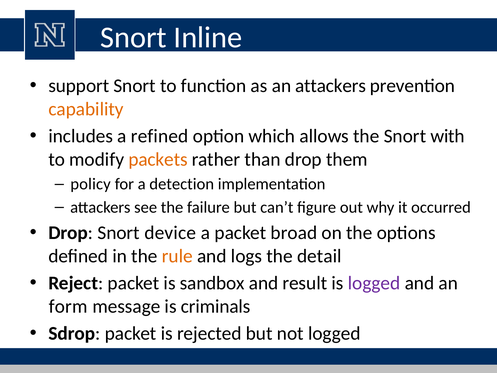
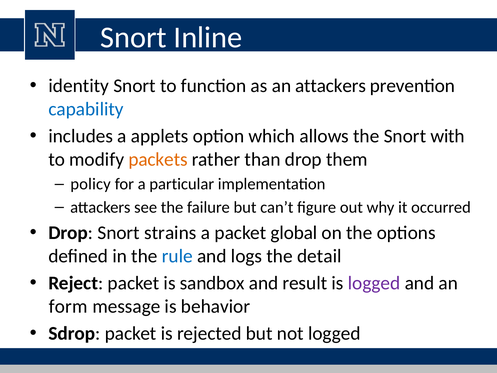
support: support -> identity
capability colour: orange -> blue
refined: refined -> applets
detection: detection -> particular
device: device -> strains
broad: broad -> global
rule colour: orange -> blue
criminals: criminals -> behavior
